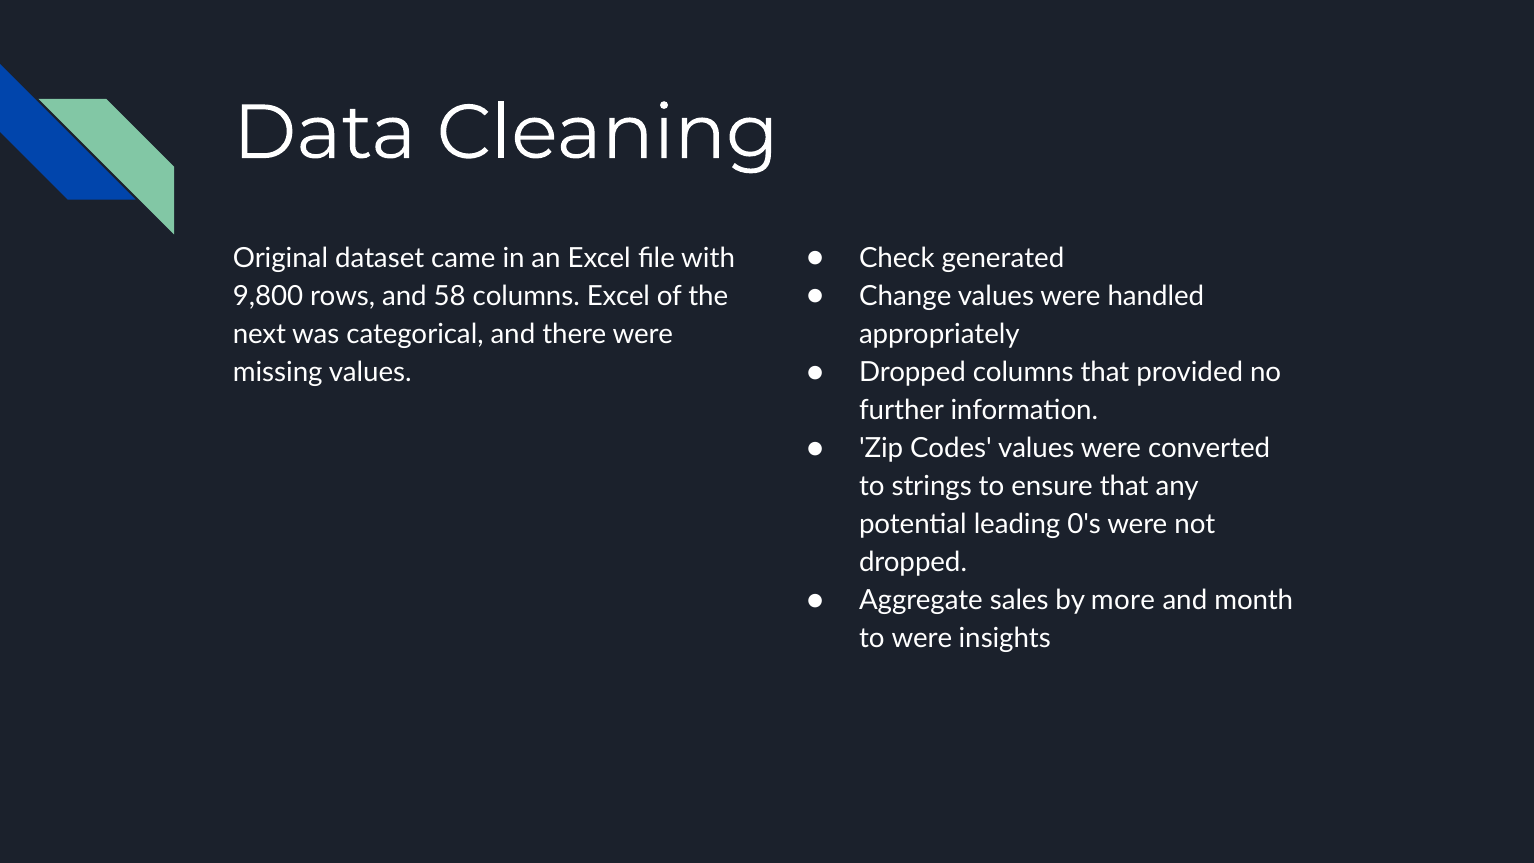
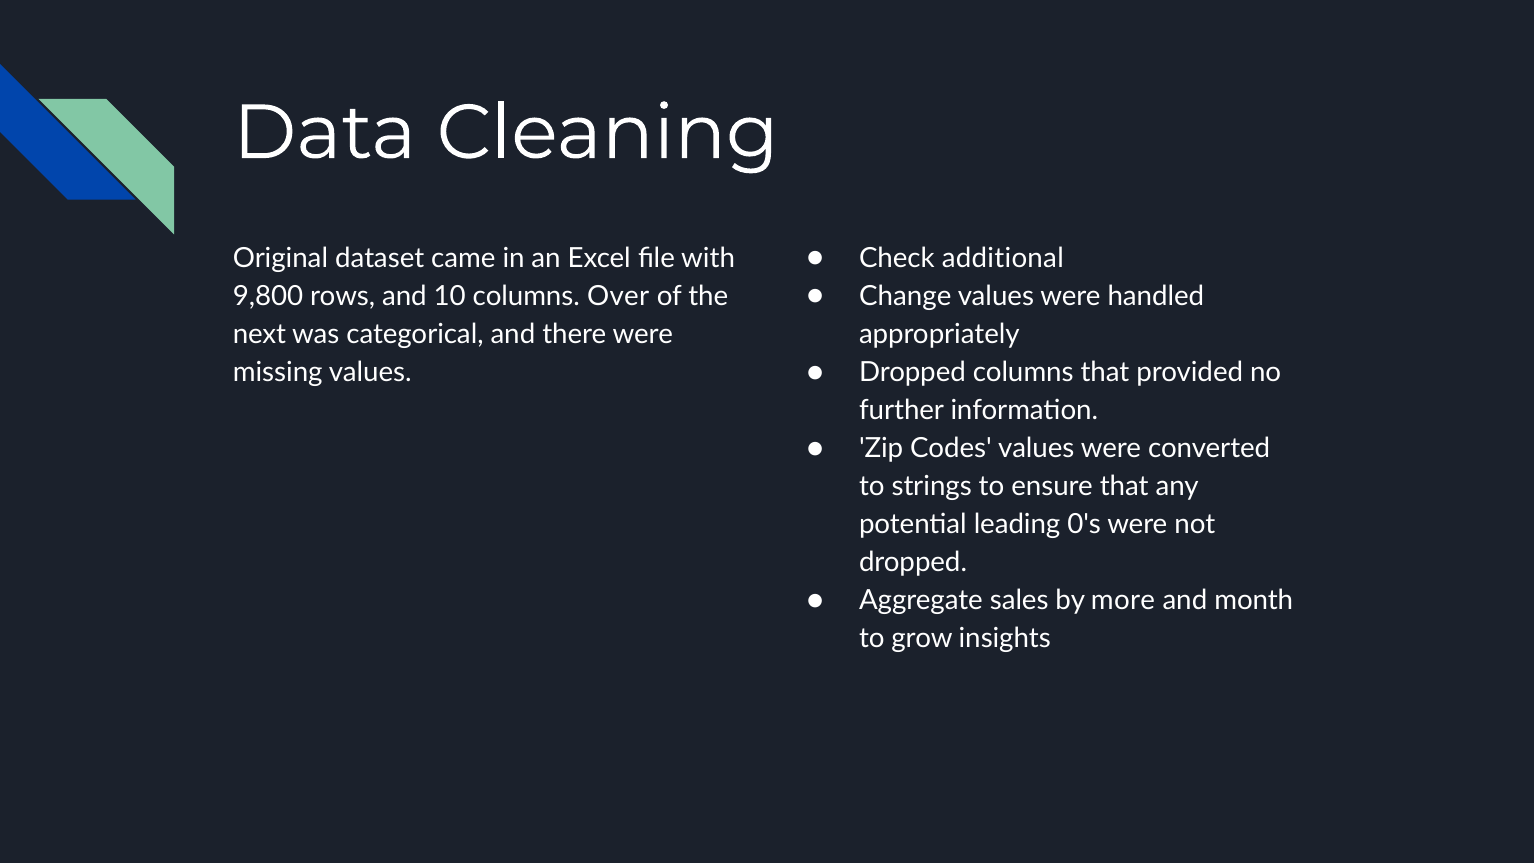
generated: generated -> additional
58: 58 -> 10
columns Excel: Excel -> Over
to were: were -> grow
